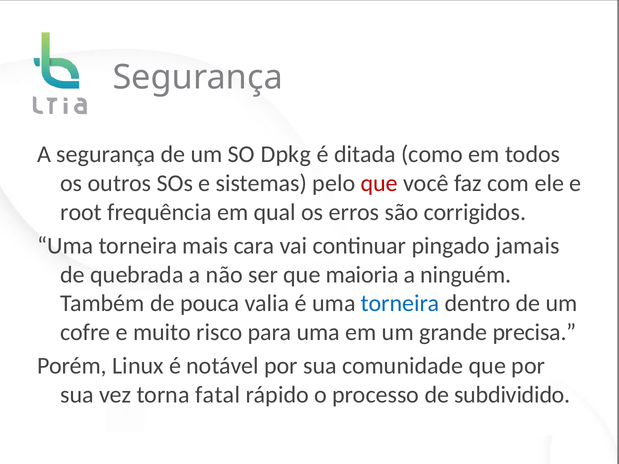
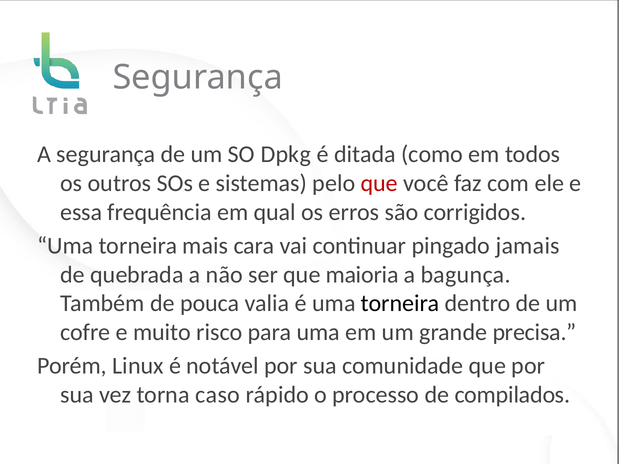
root: root -> essa
ninguém: ninguém -> bagunça
torneira at (400, 304) colour: blue -> black
fatal: fatal -> caso
subdividido: subdividido -> compilados
